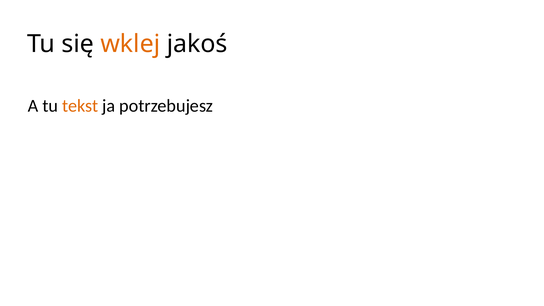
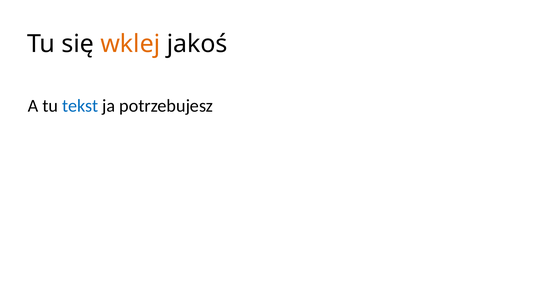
tekst colour: orange -> blue
